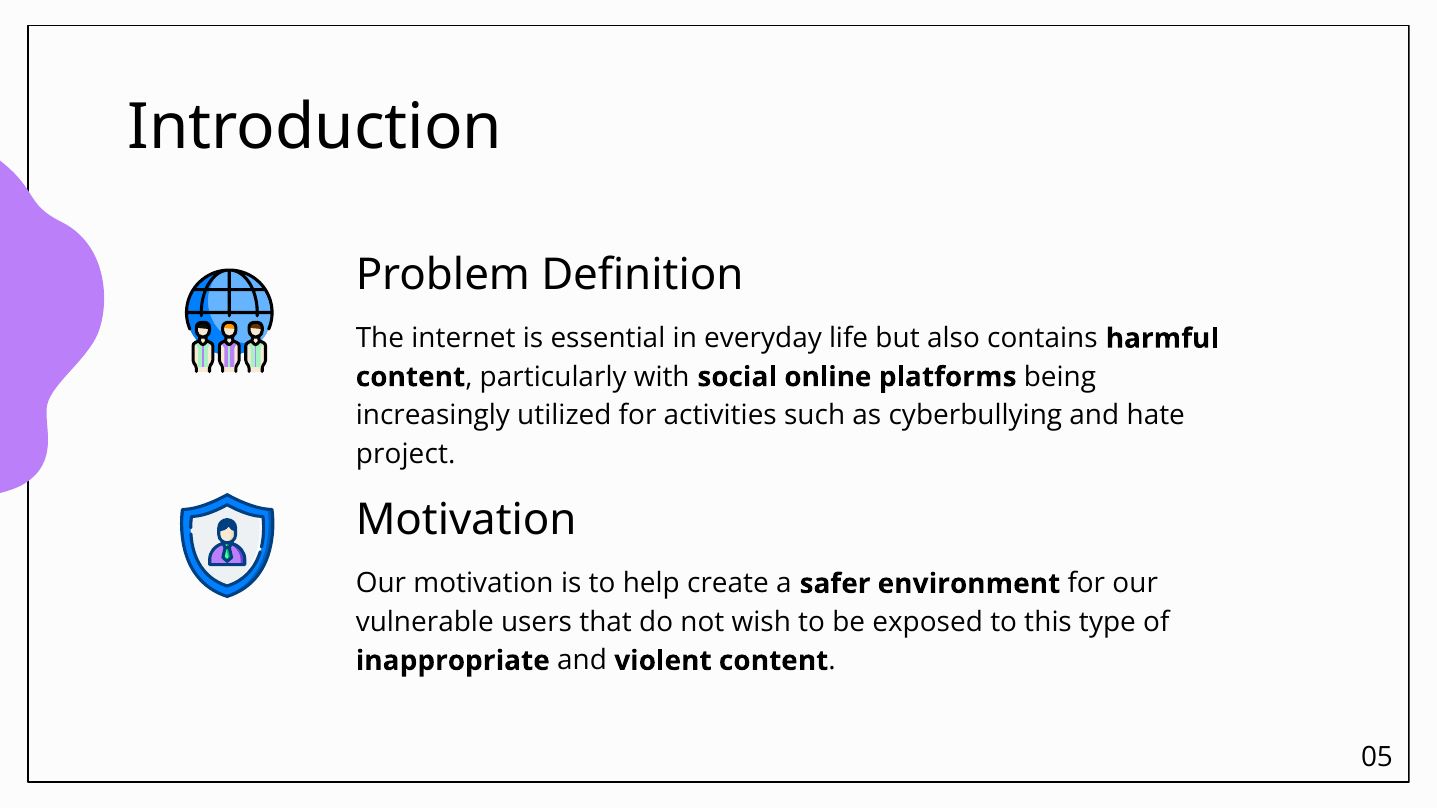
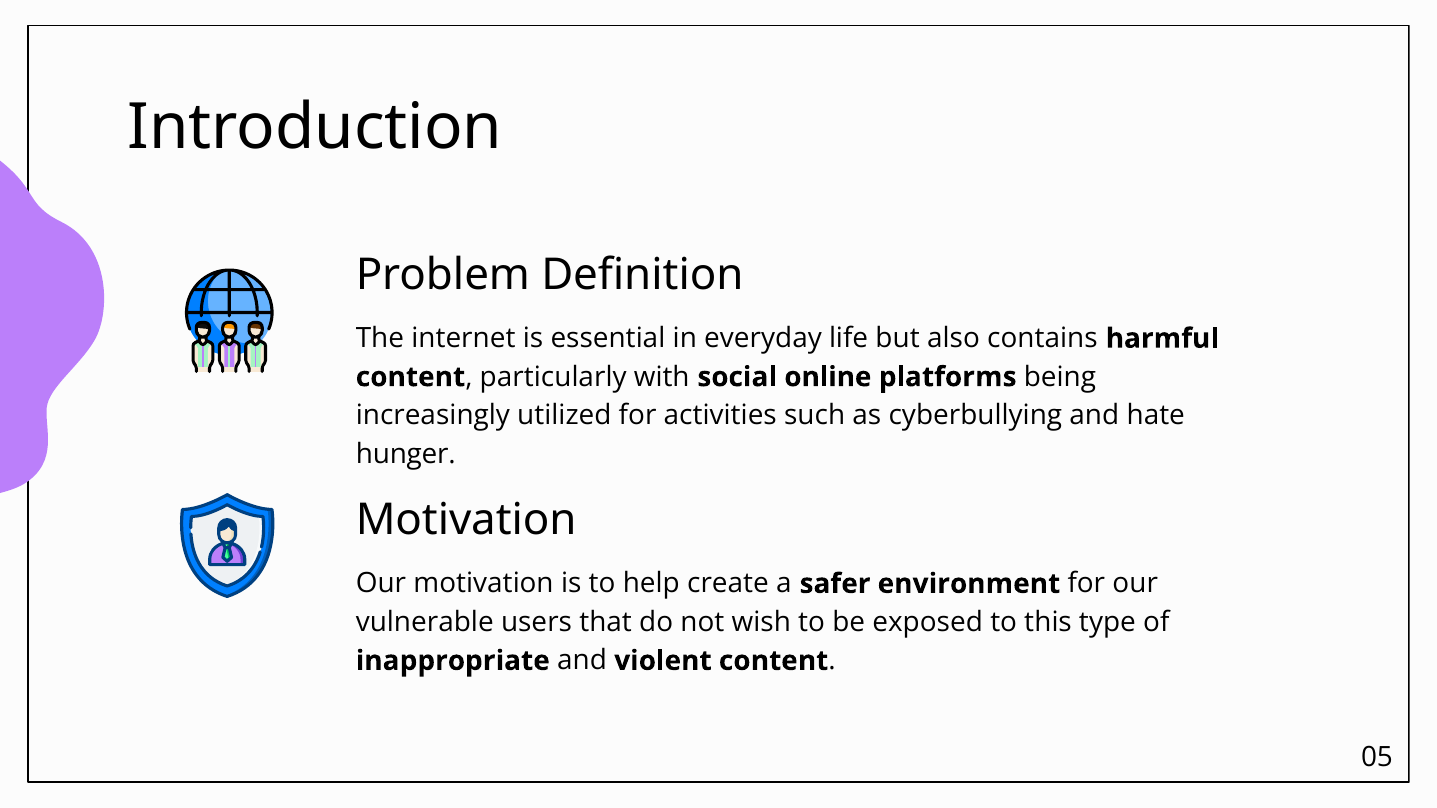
project: project -> hunger
